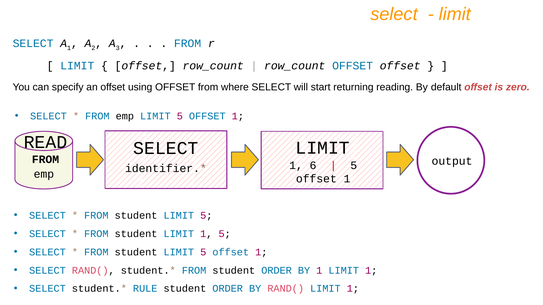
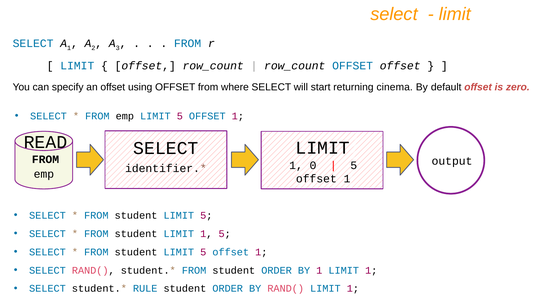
reading: reading -> cinema
6: 6 -> 0
